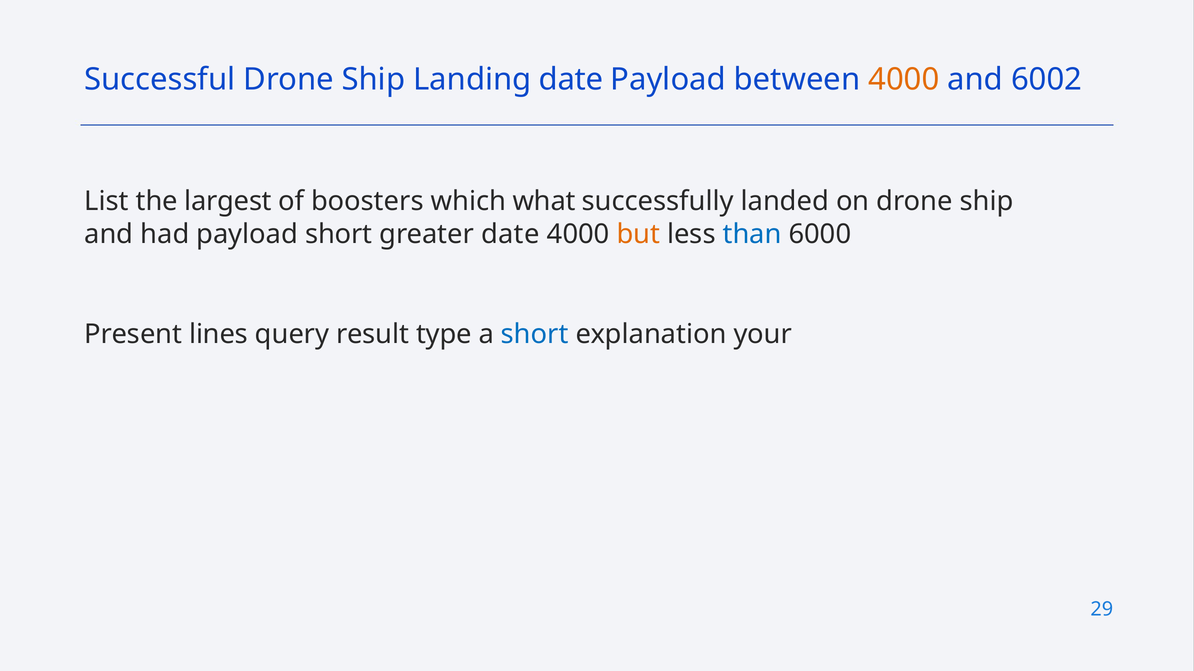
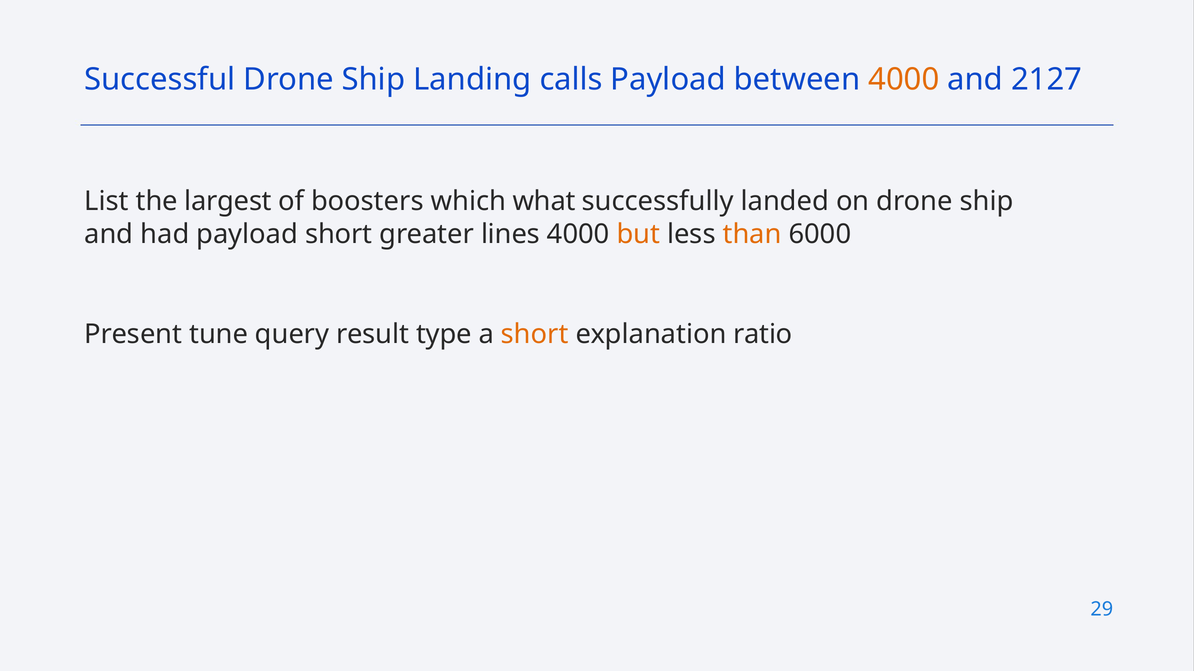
Landing date: date -> calls
6002: 6002 -> 2127
greater date: date -> lines
than colour: blue -> orange
lines: lines -> tune
short at (535, 335) colour: blue -> orange
your: your -> ratio
